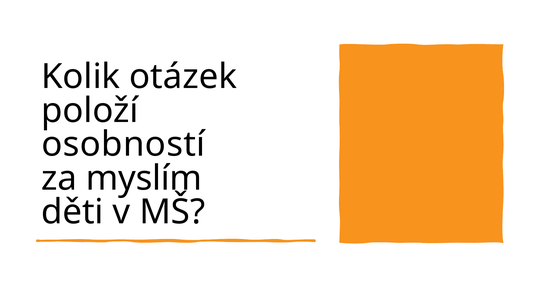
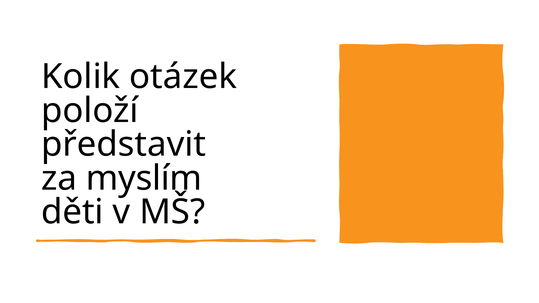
osobností: osobností -> představit
